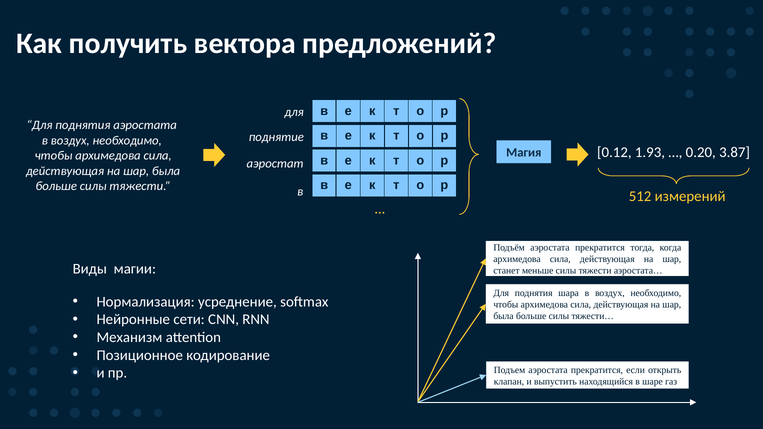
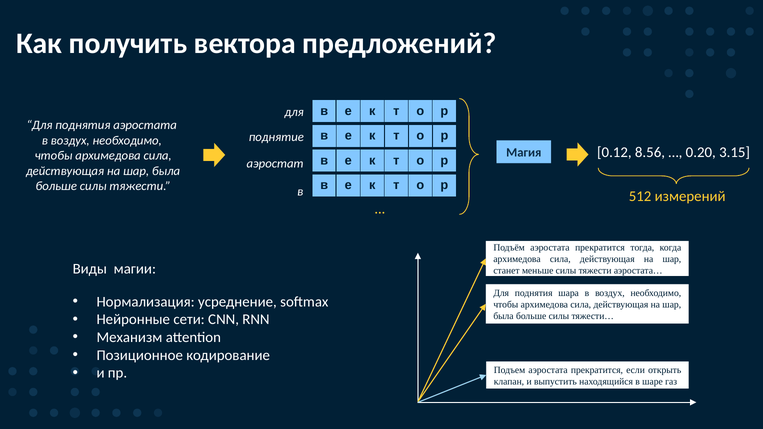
1.93: 1.93 -> 8.56
3.87: 3.87 -> 3.15
